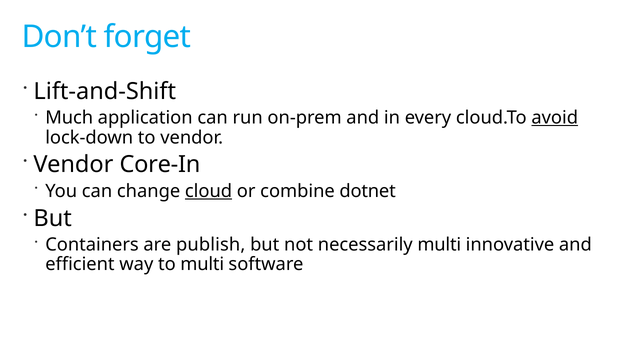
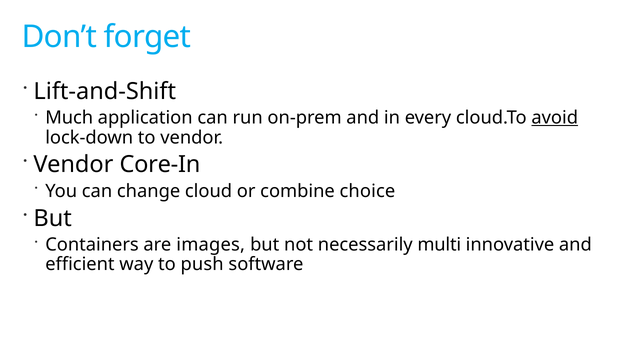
cloud underline: present -> none
dotnet: dotnet -> choice
publish: publish -> images
to multi: multi -> push
